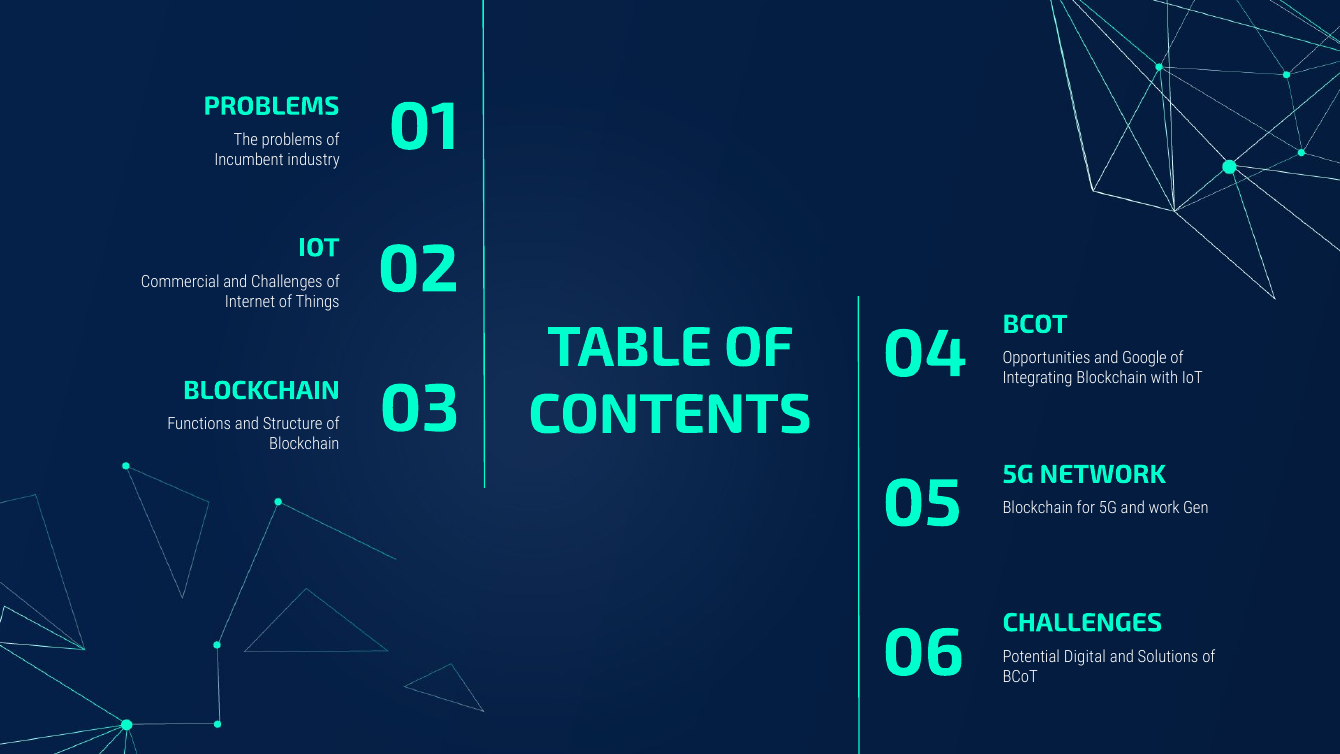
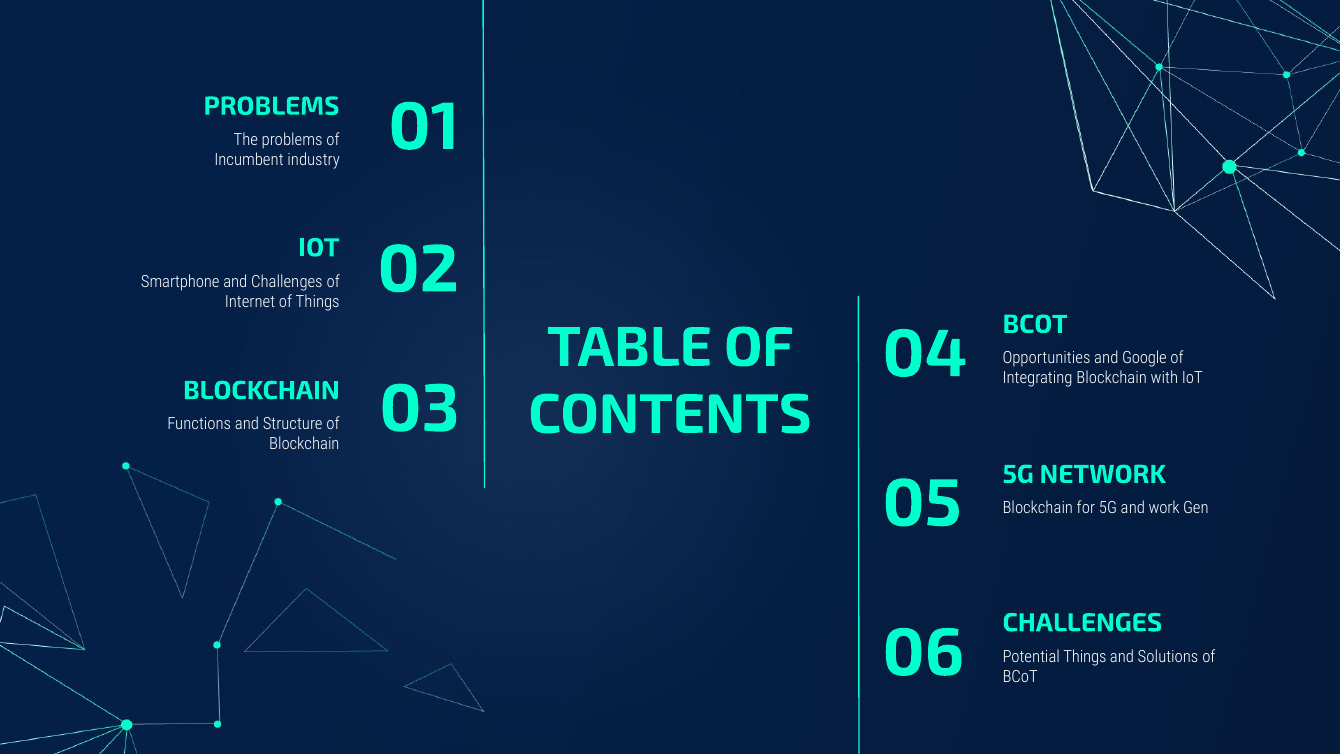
Commercial: Commercial -> Smartphone
Potential Digital: Digital -> Things
